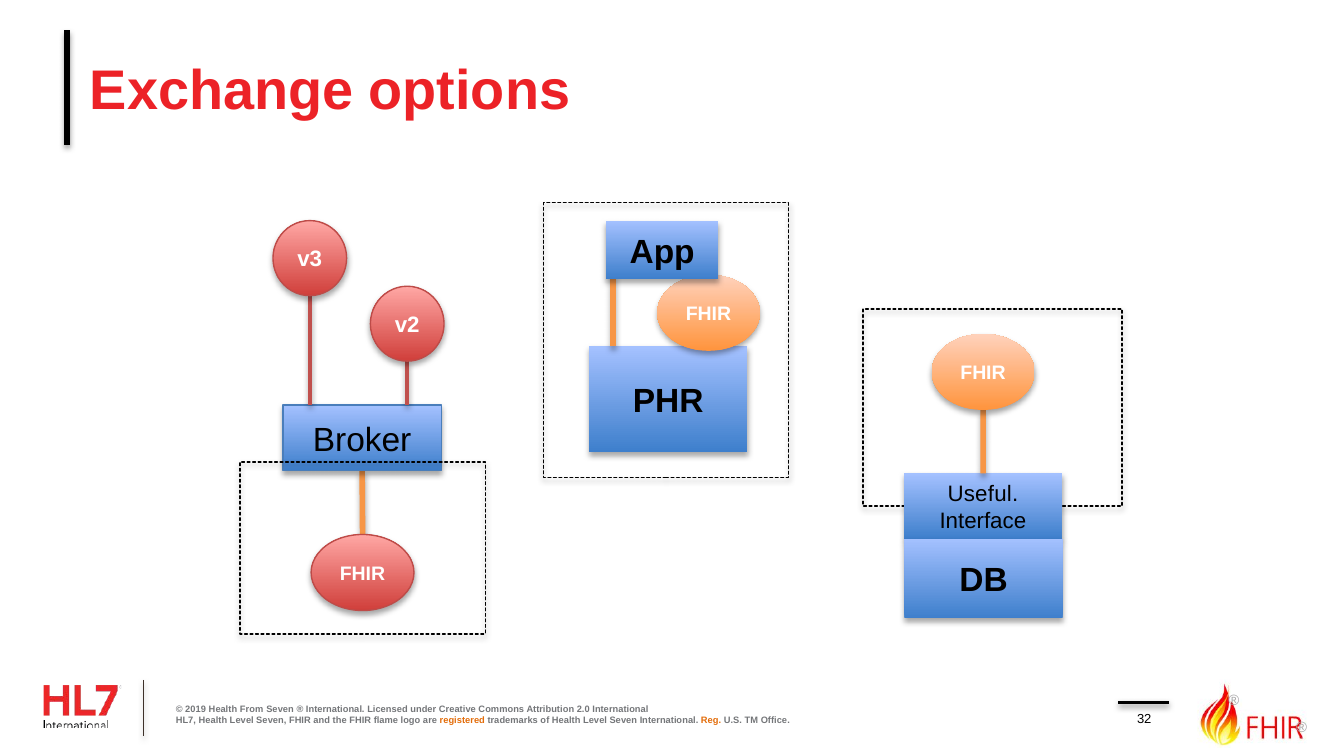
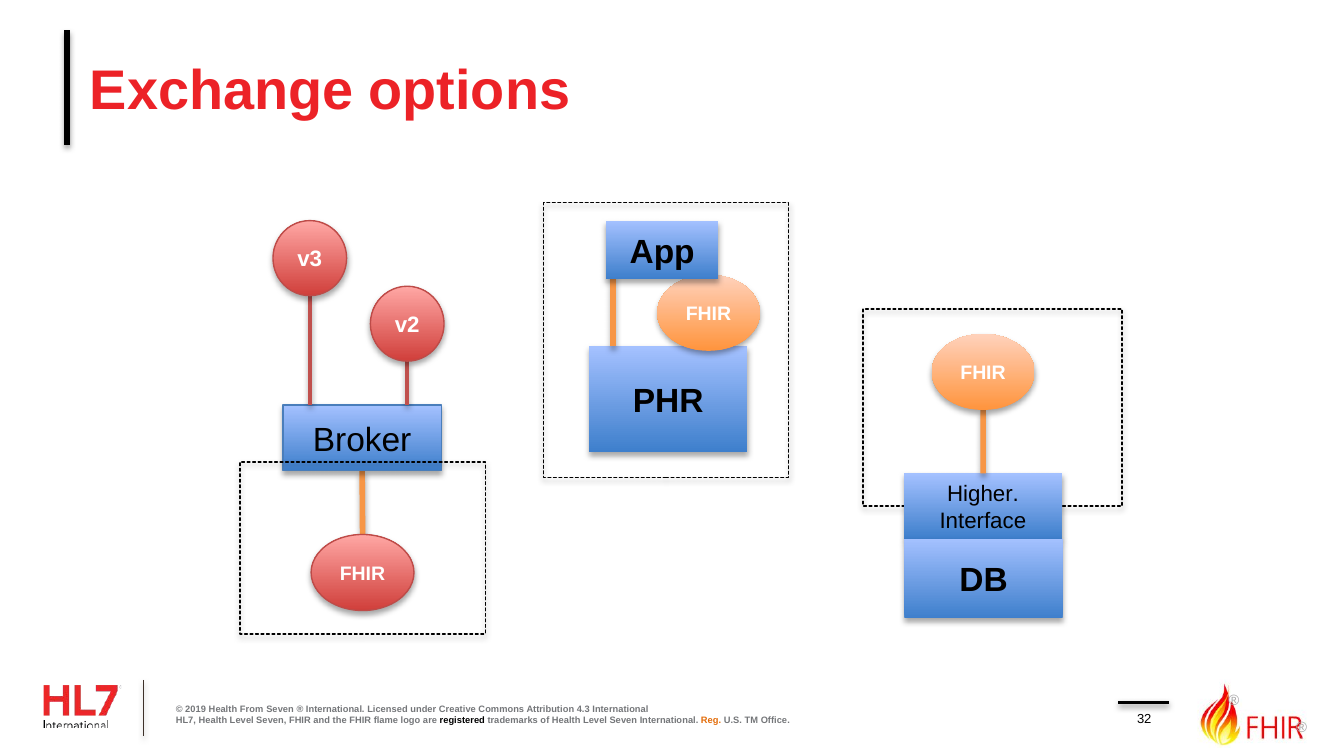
Useful: Useful -> Higher
2.0: 2.0 -> 4.3
registered colour: orange -> black
